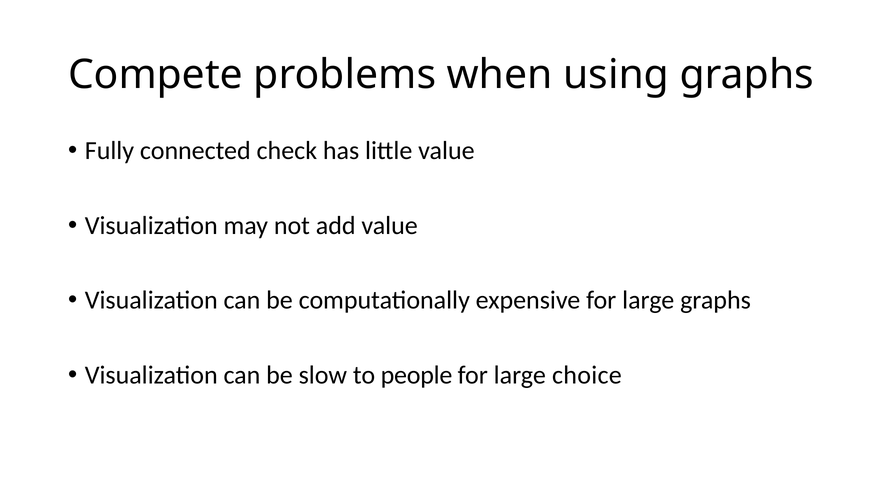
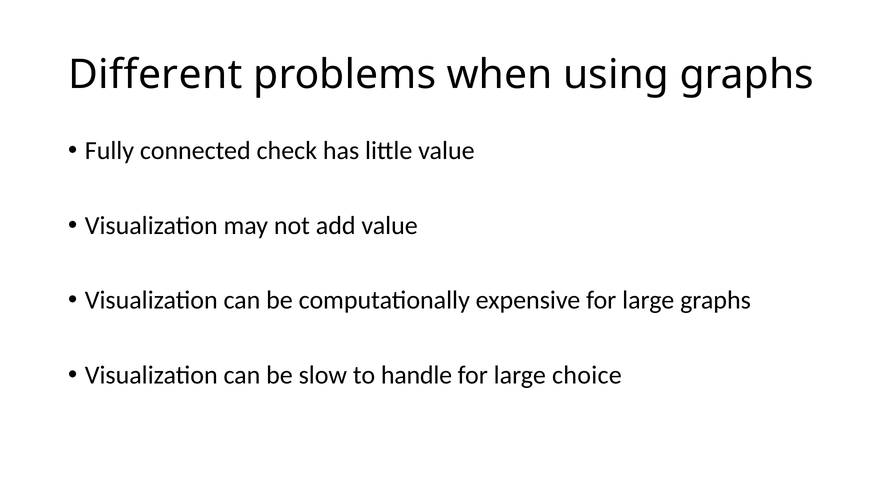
Compete: Compete -> Different
people: people -> handle
